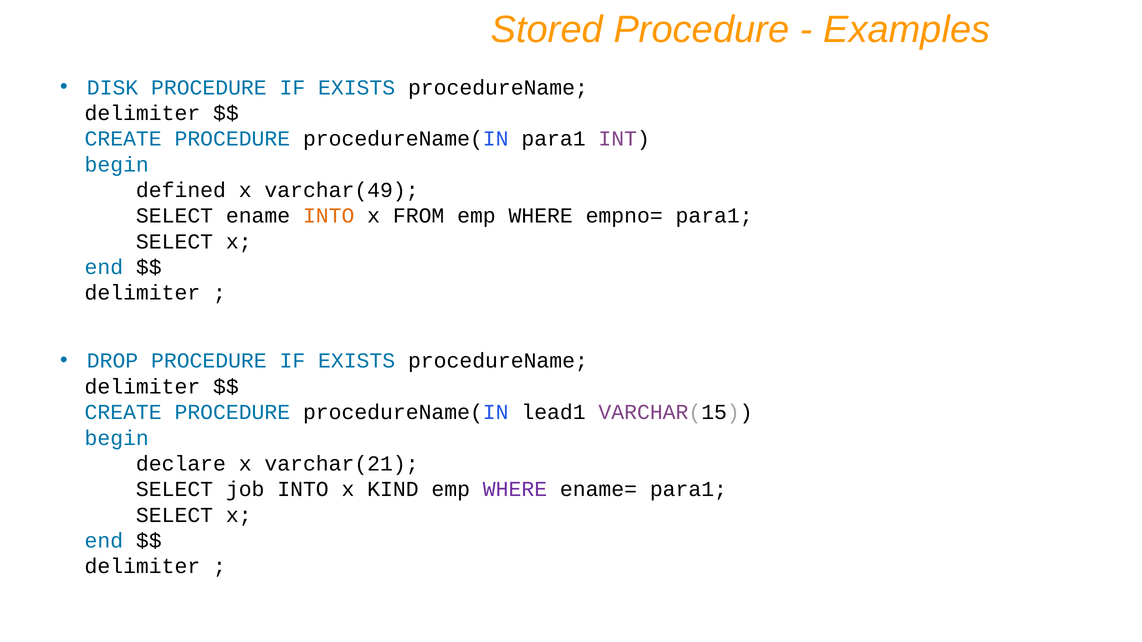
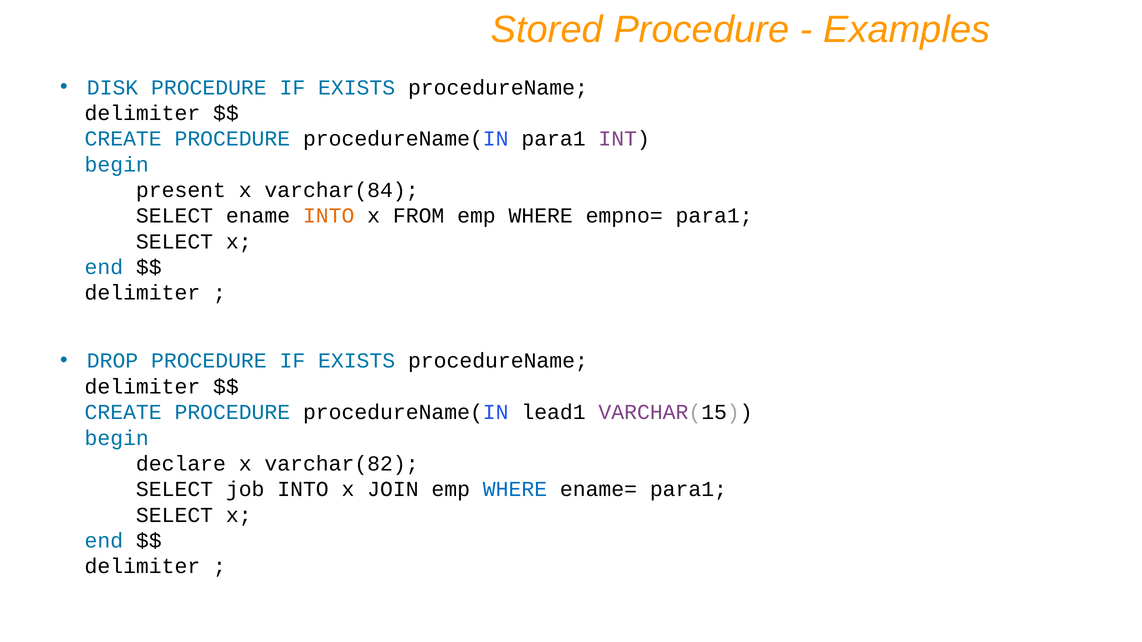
defined: defined -> present
varchar(49: varchar(49 -> varchar(84
varchar(21: varchar(21 -> varchar(82
KIND: KIND -> JOIN
WHERE at (515, 490) colour: purple -> blue
